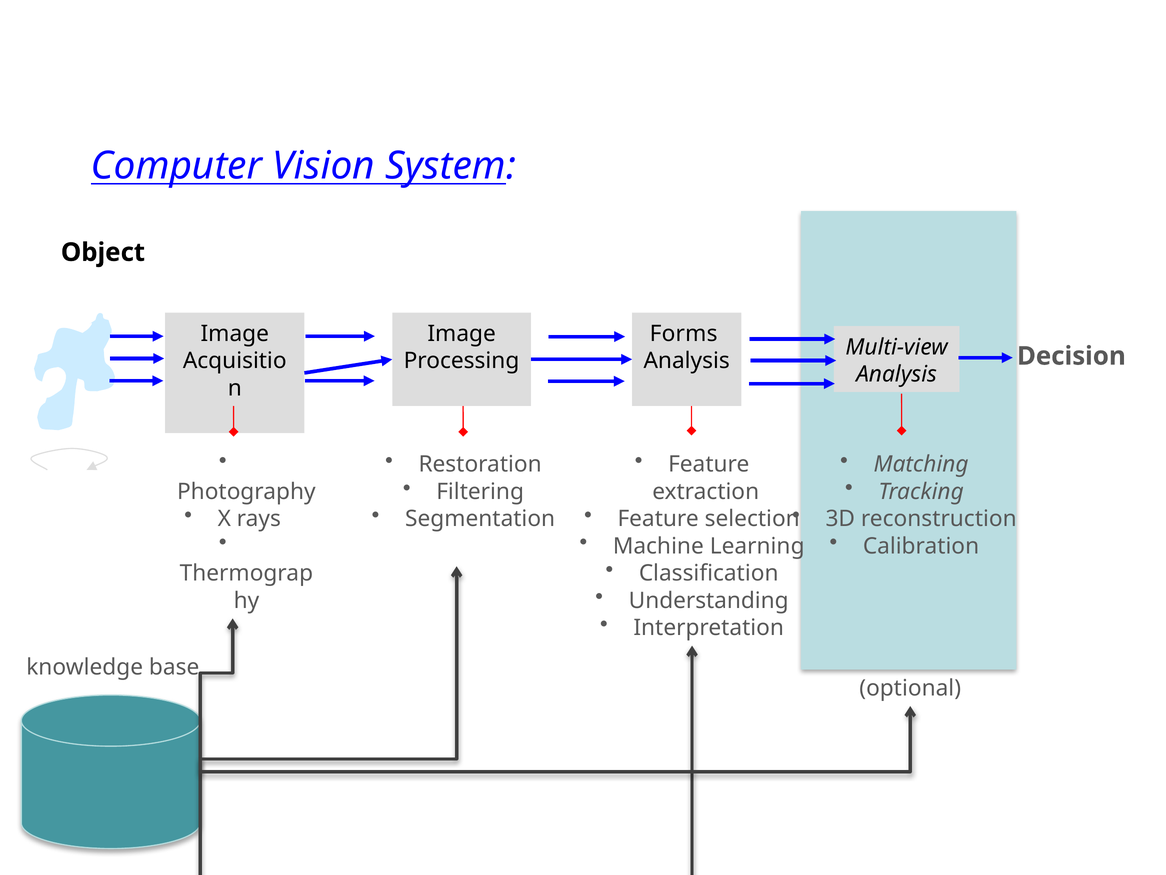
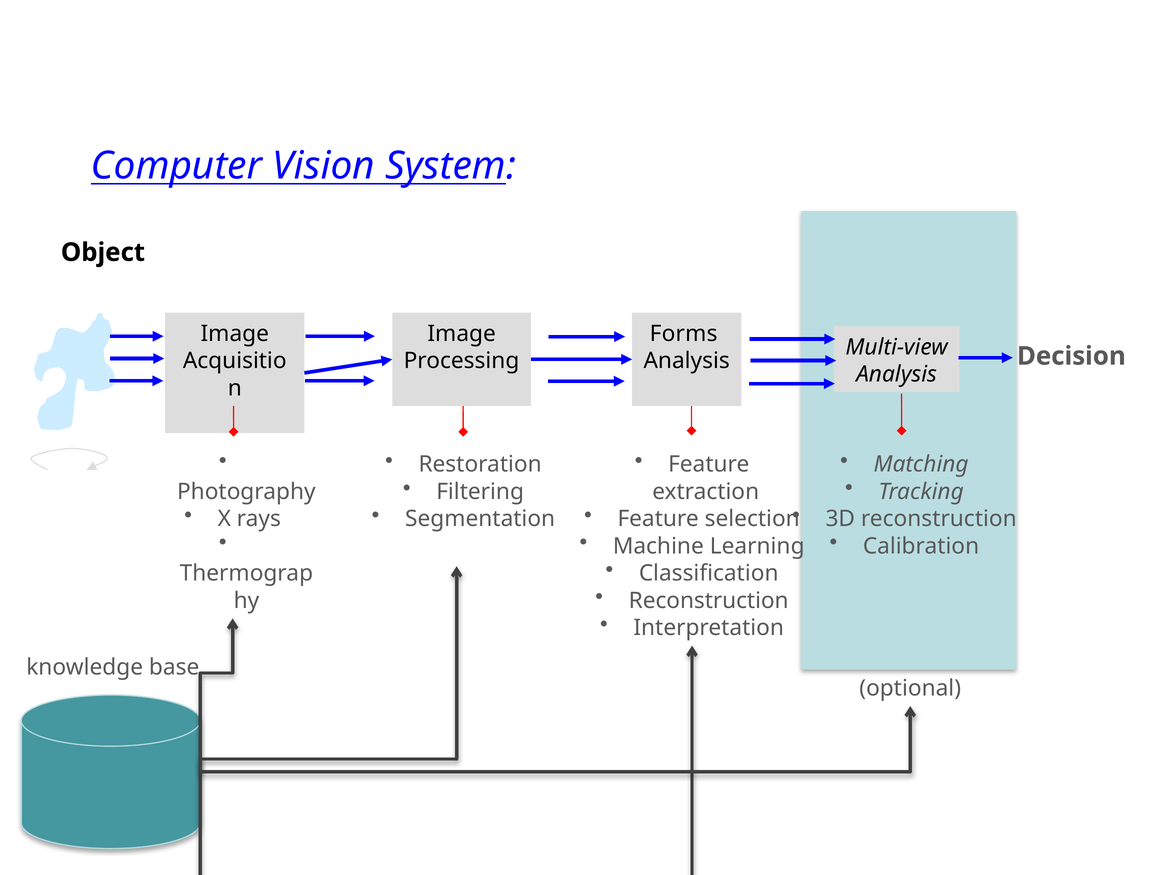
Understanding at (709, 600): Understanding -> Reconstruction
